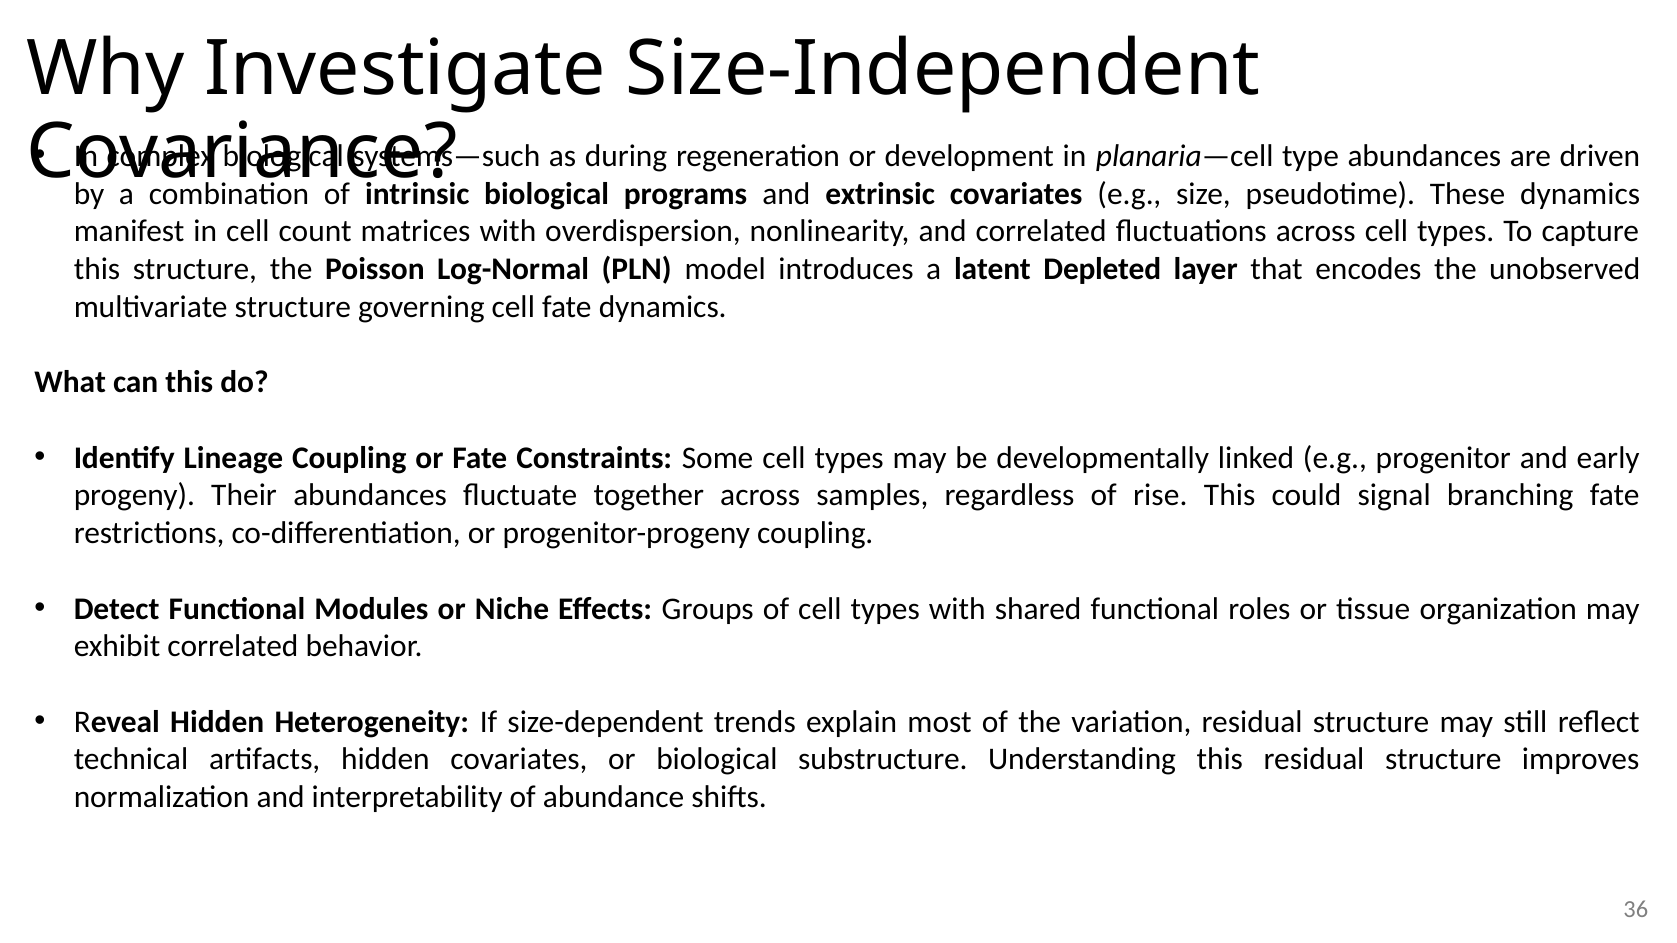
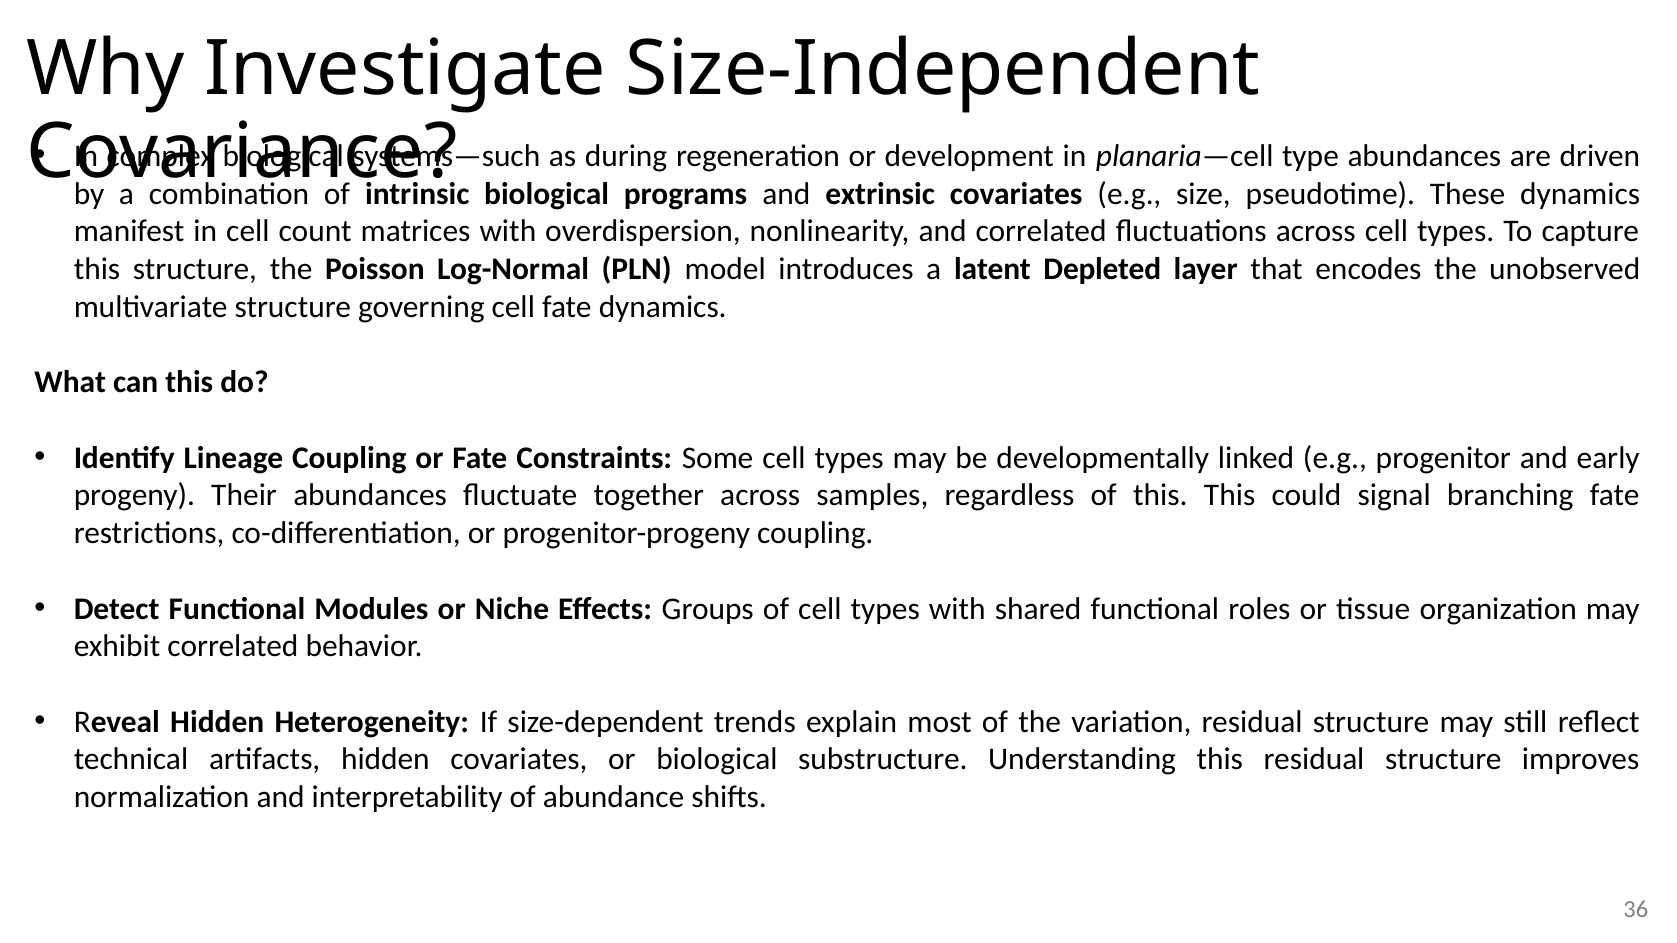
of rise: rise -> this
